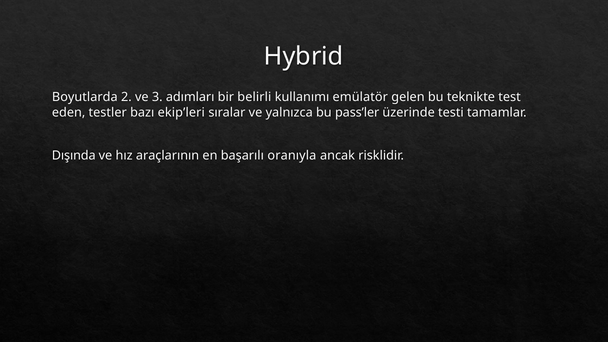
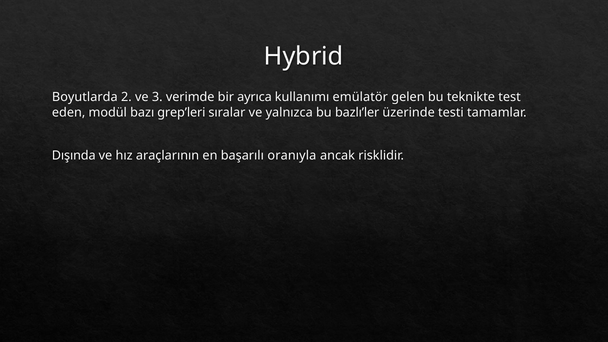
adımları: adımları -> verimde
belirli: belirli -> ayrıca
testler: testler -> modül
ekip’leri: ekip’leri -> grep’leri
pass’ler: pass’ler -> bazlı’ler
